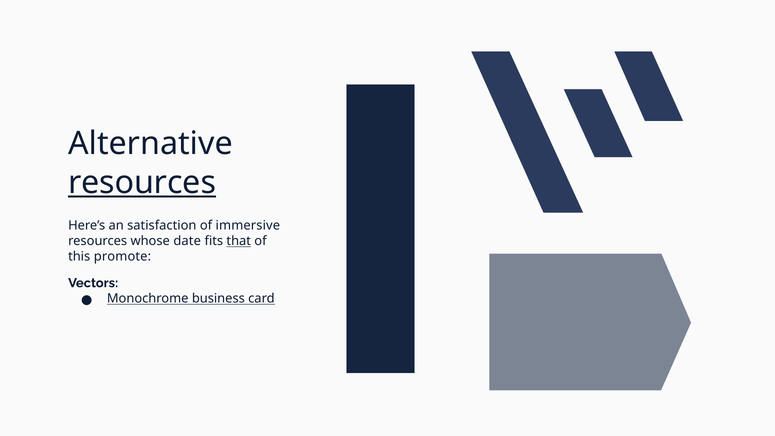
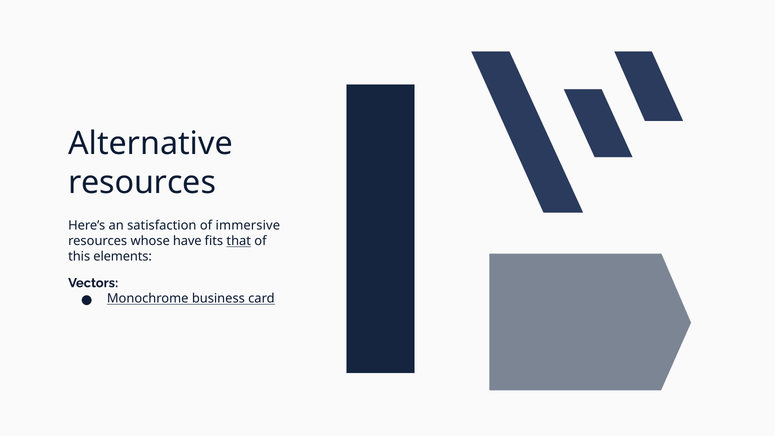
resources at (142, 183) underline: present -> none
date: date -> have
promote: promote -> elements
